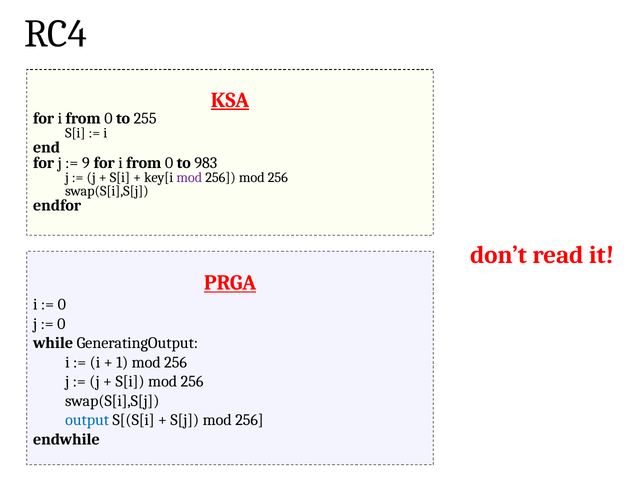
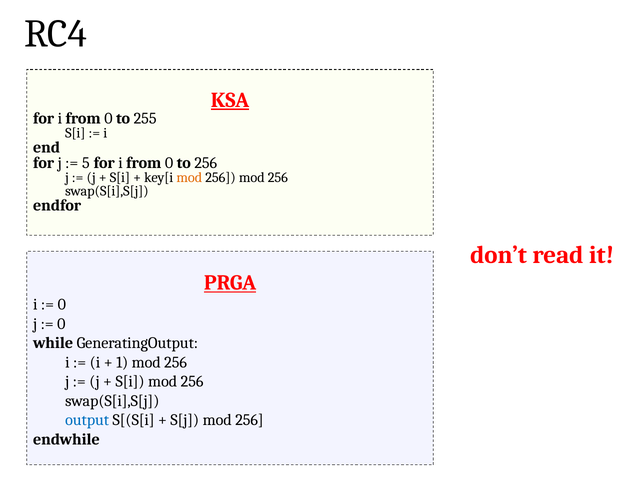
9: 9 -> 5
to 983: 983 -> 256
mod at (189, 178) colour: purple -> orange
